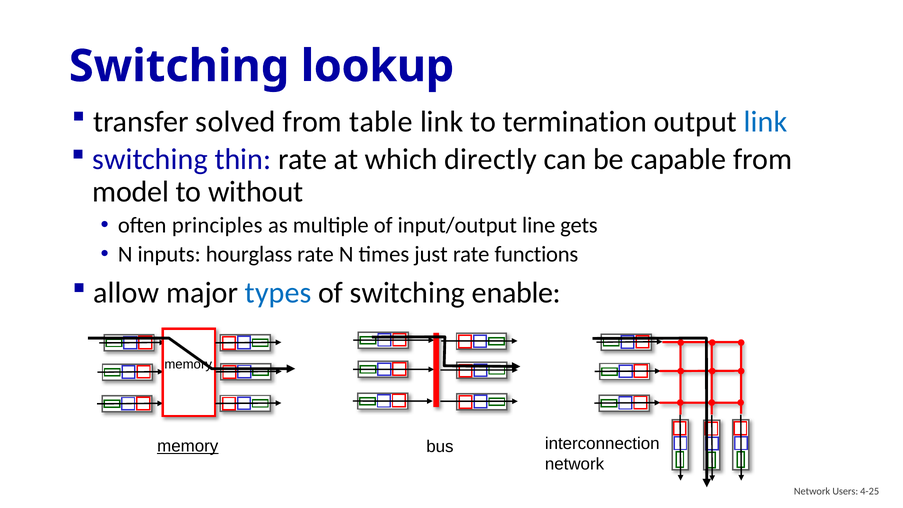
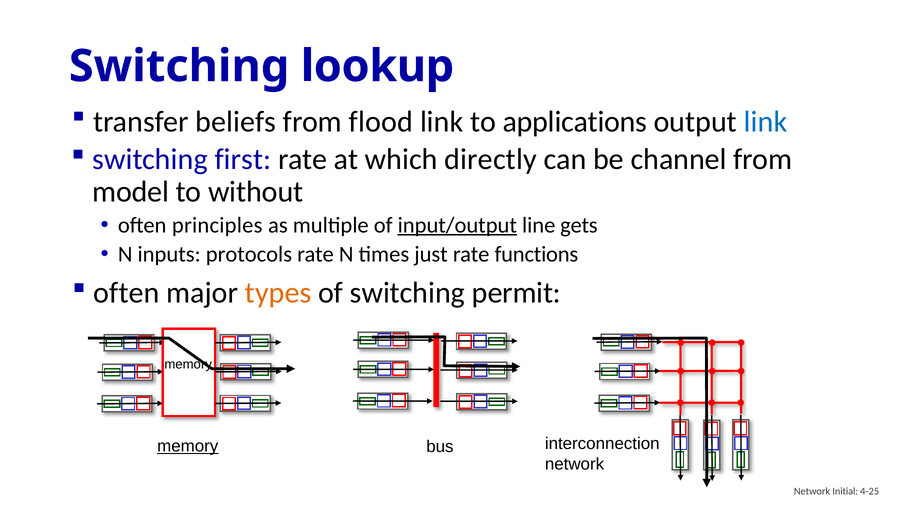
solved: solved -> beliefs
table: table -> flood
termination: termination -> applications
thin: thin -> first
capable: capable -> channel
input/output underline: none -> present
hourglass: hourglass -> protocols
allow at (126, 293): allow -> often
types colour: blue -> orange
enable: enable -> permit
Users: Users -> Initial
